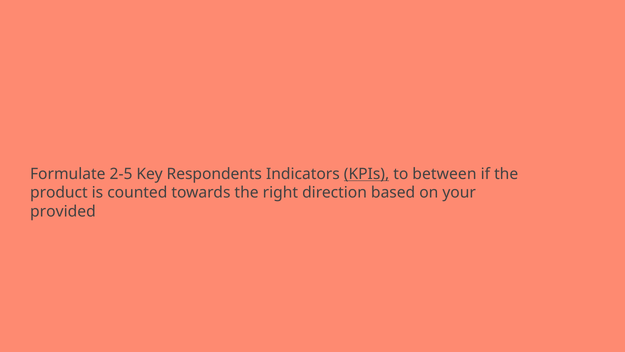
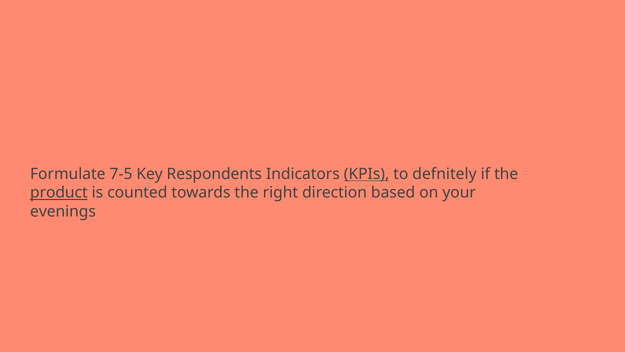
2-5: 2-5 -> 7-5
between: between -> defnitely
product underline: none -> present
provided: provided -> evenings
